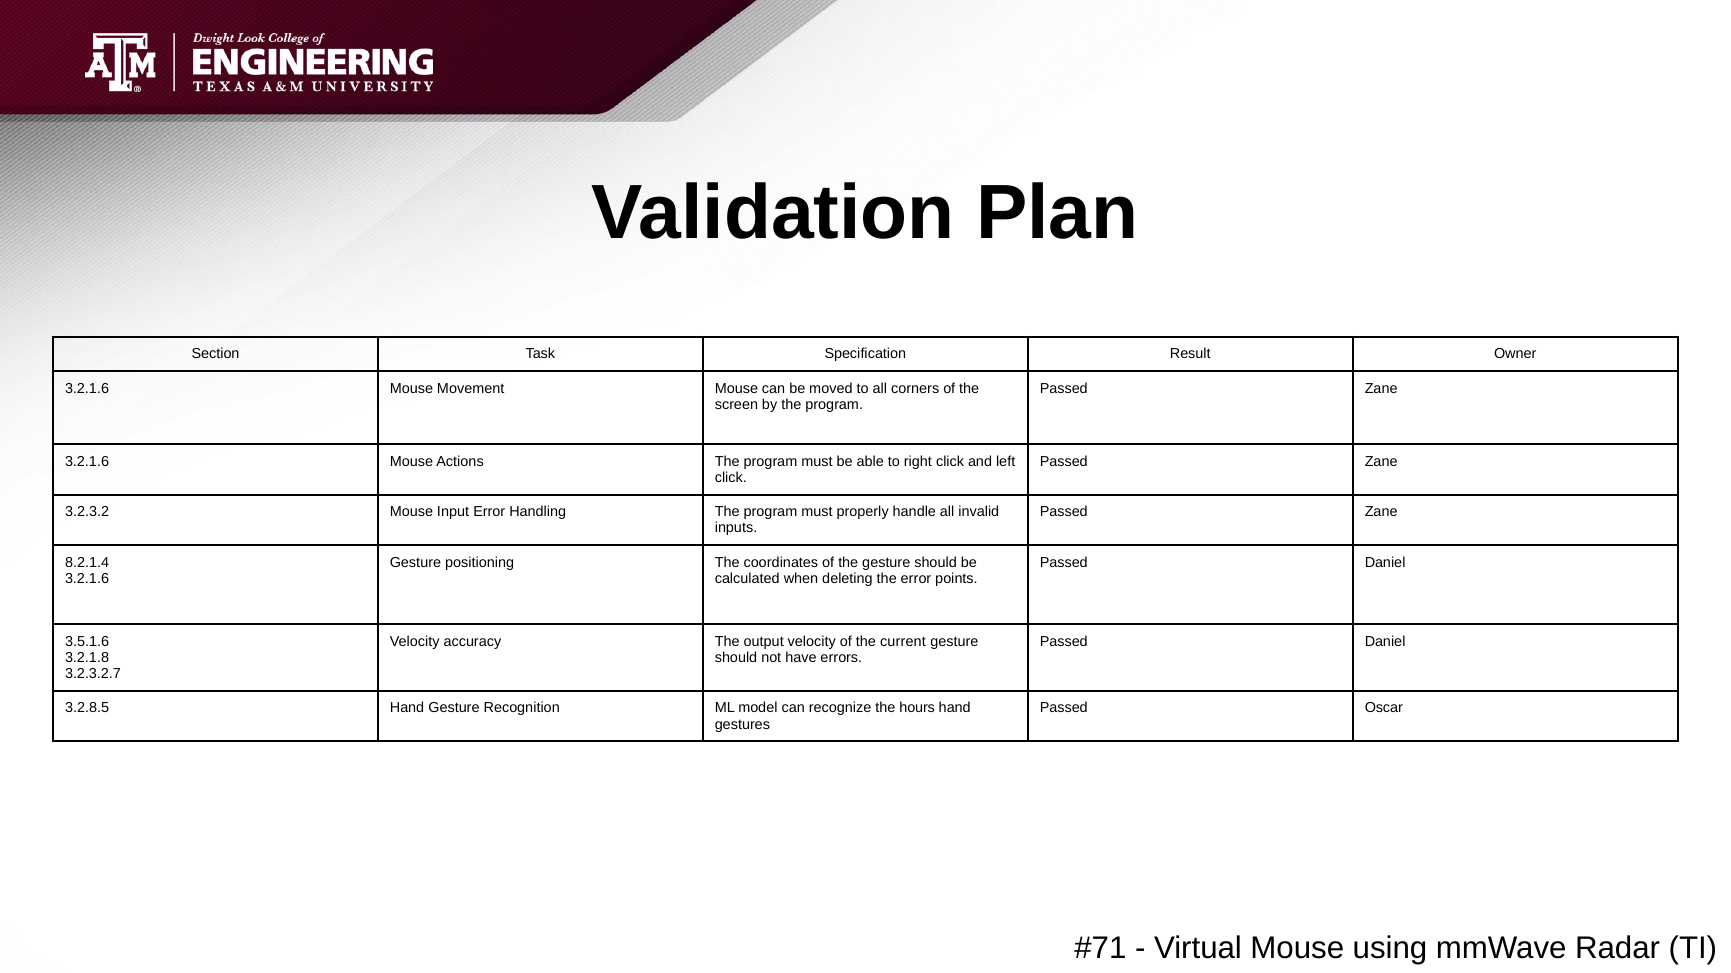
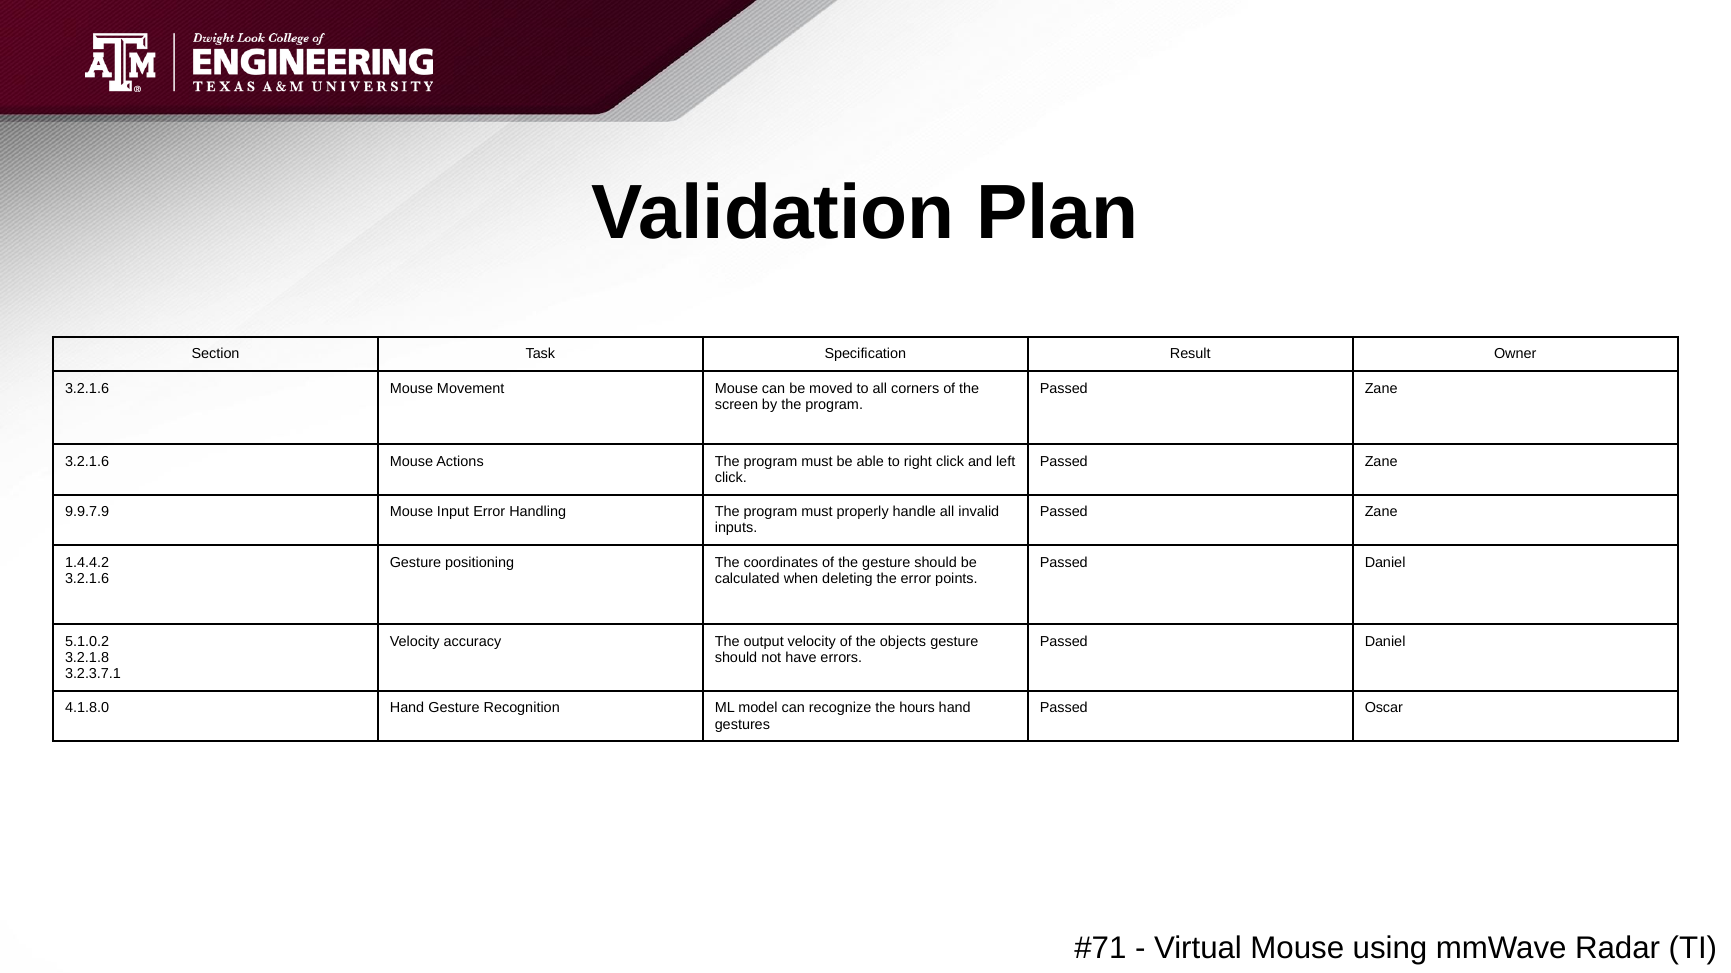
3.2.3.2: 3.2.3.2 -> 9.9.7.9
8.2.1.4: 8.2.1.4 -> 1.4.4.2
3.5.1.6: 3.5.1.6 -> 5.1.0.2
current: current -> objects
3.2.3.2.7: 3.2.3.2.7 -> 3.2.3.7.1
3.2.8.5: 3.2.8.5 -> 4.1.8.0
